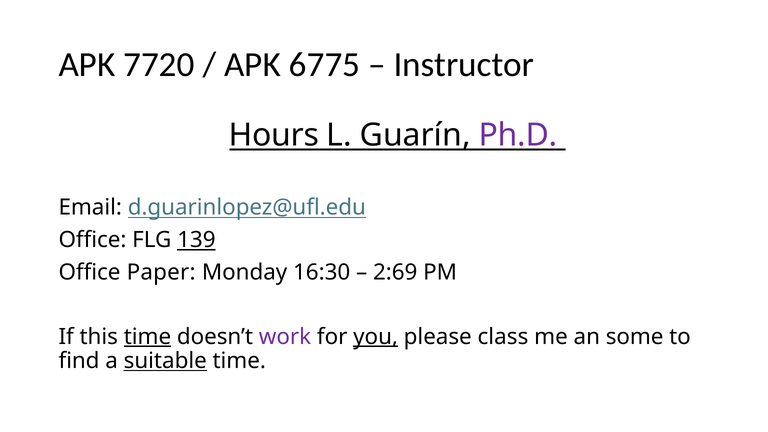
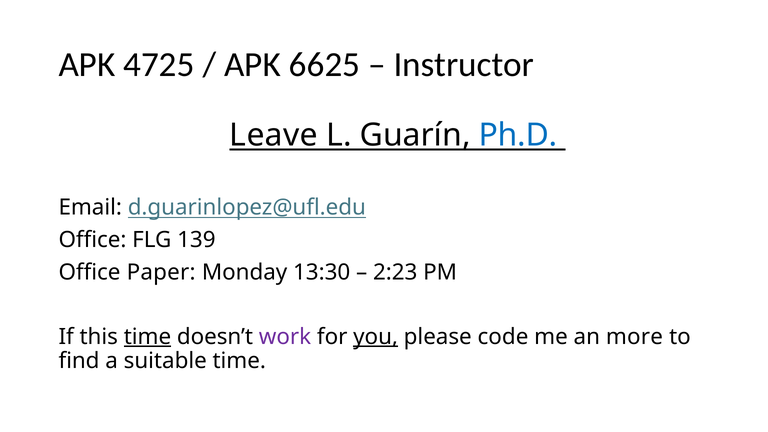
7720: 7720 -> 4725
6775: 6775 -> 6625
Hours: Hours -> Leave
Ph.D colour: purple -> blue
139 underline: present -> none
16:30: 16:30 -> 13:30
2:69: 2:69 -> 2:23
class: class -> code
some: some -> more
suitable underline: present -> none
